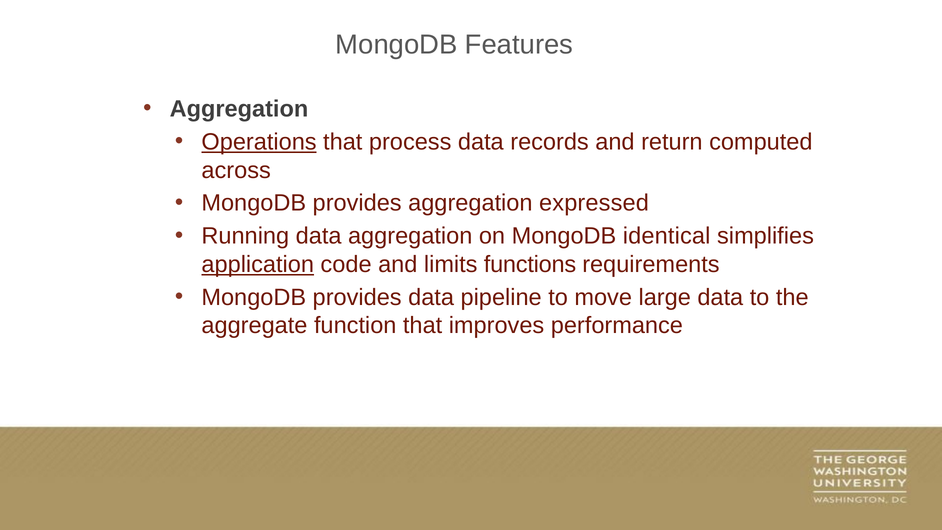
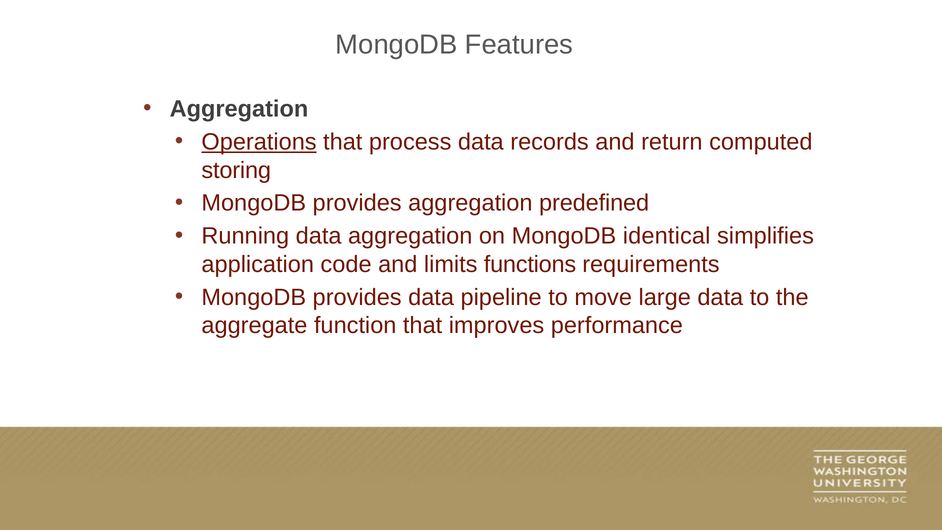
across: across -> storing
expressed: expressed -> predefined
application underline: present -> none
